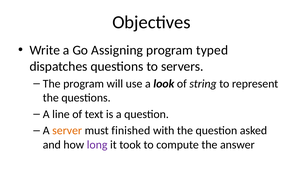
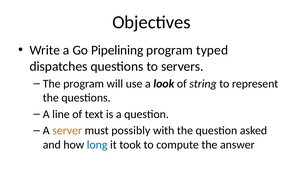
Assigning: Assigning -> Pipelining
finished: finished -> possibly
long colour: purple -> blue
